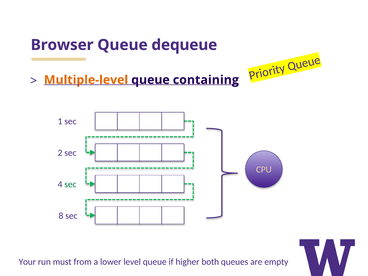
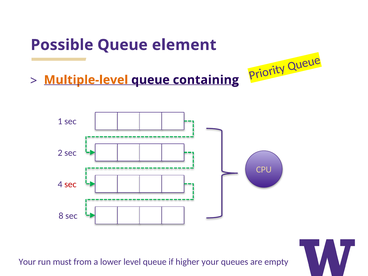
Browser: Browser -> Possible
dequeue: dequeue -> element
sec at (70, 184) colour: green -> red
higher both: both -> your
